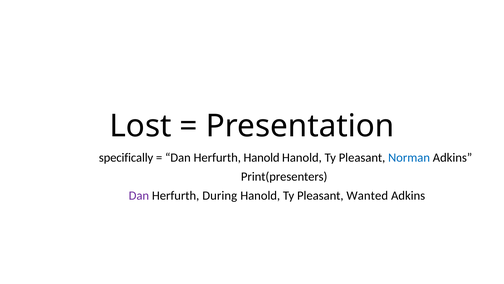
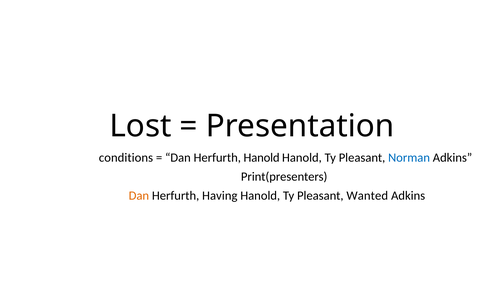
specifically: specifically -> conditions
Dan at (139, 195) colour: purple -> orange
During: During -> Having
